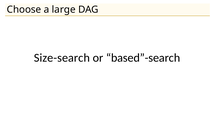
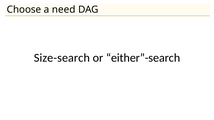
large: large -> need
based”-search: based”-search -> either”-search
